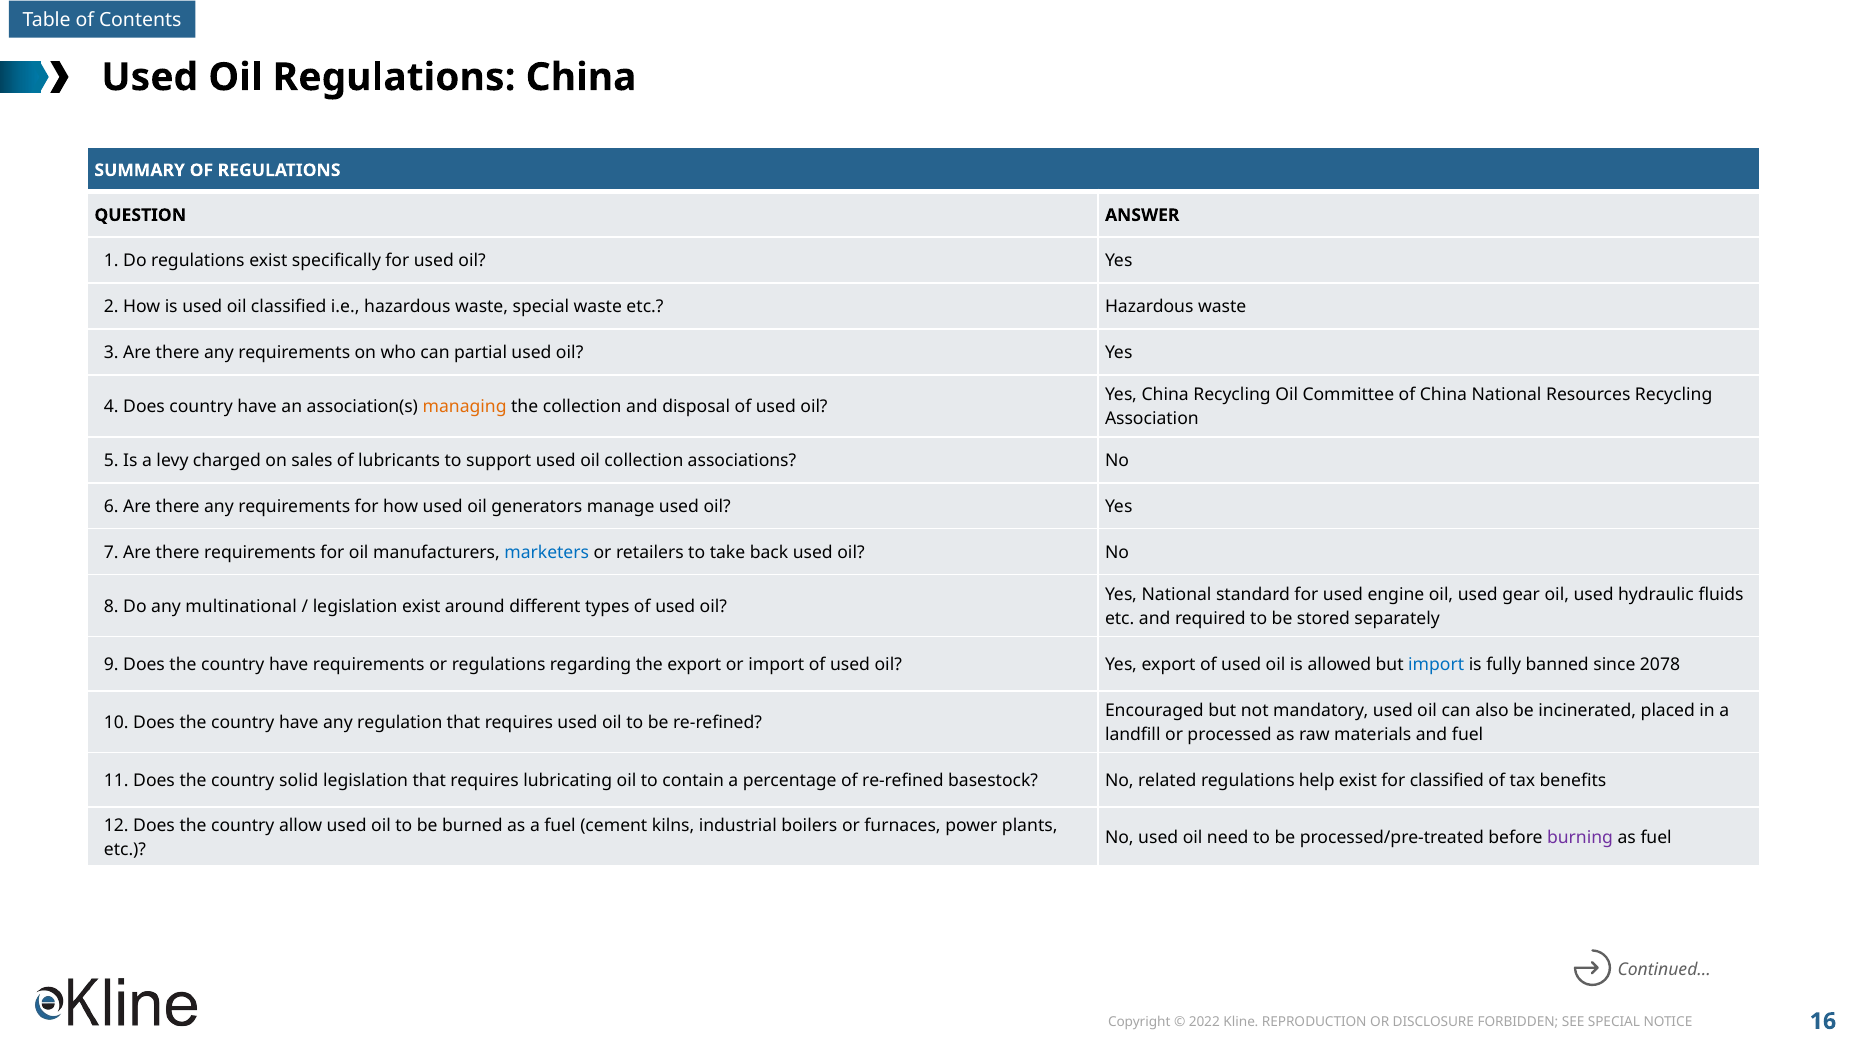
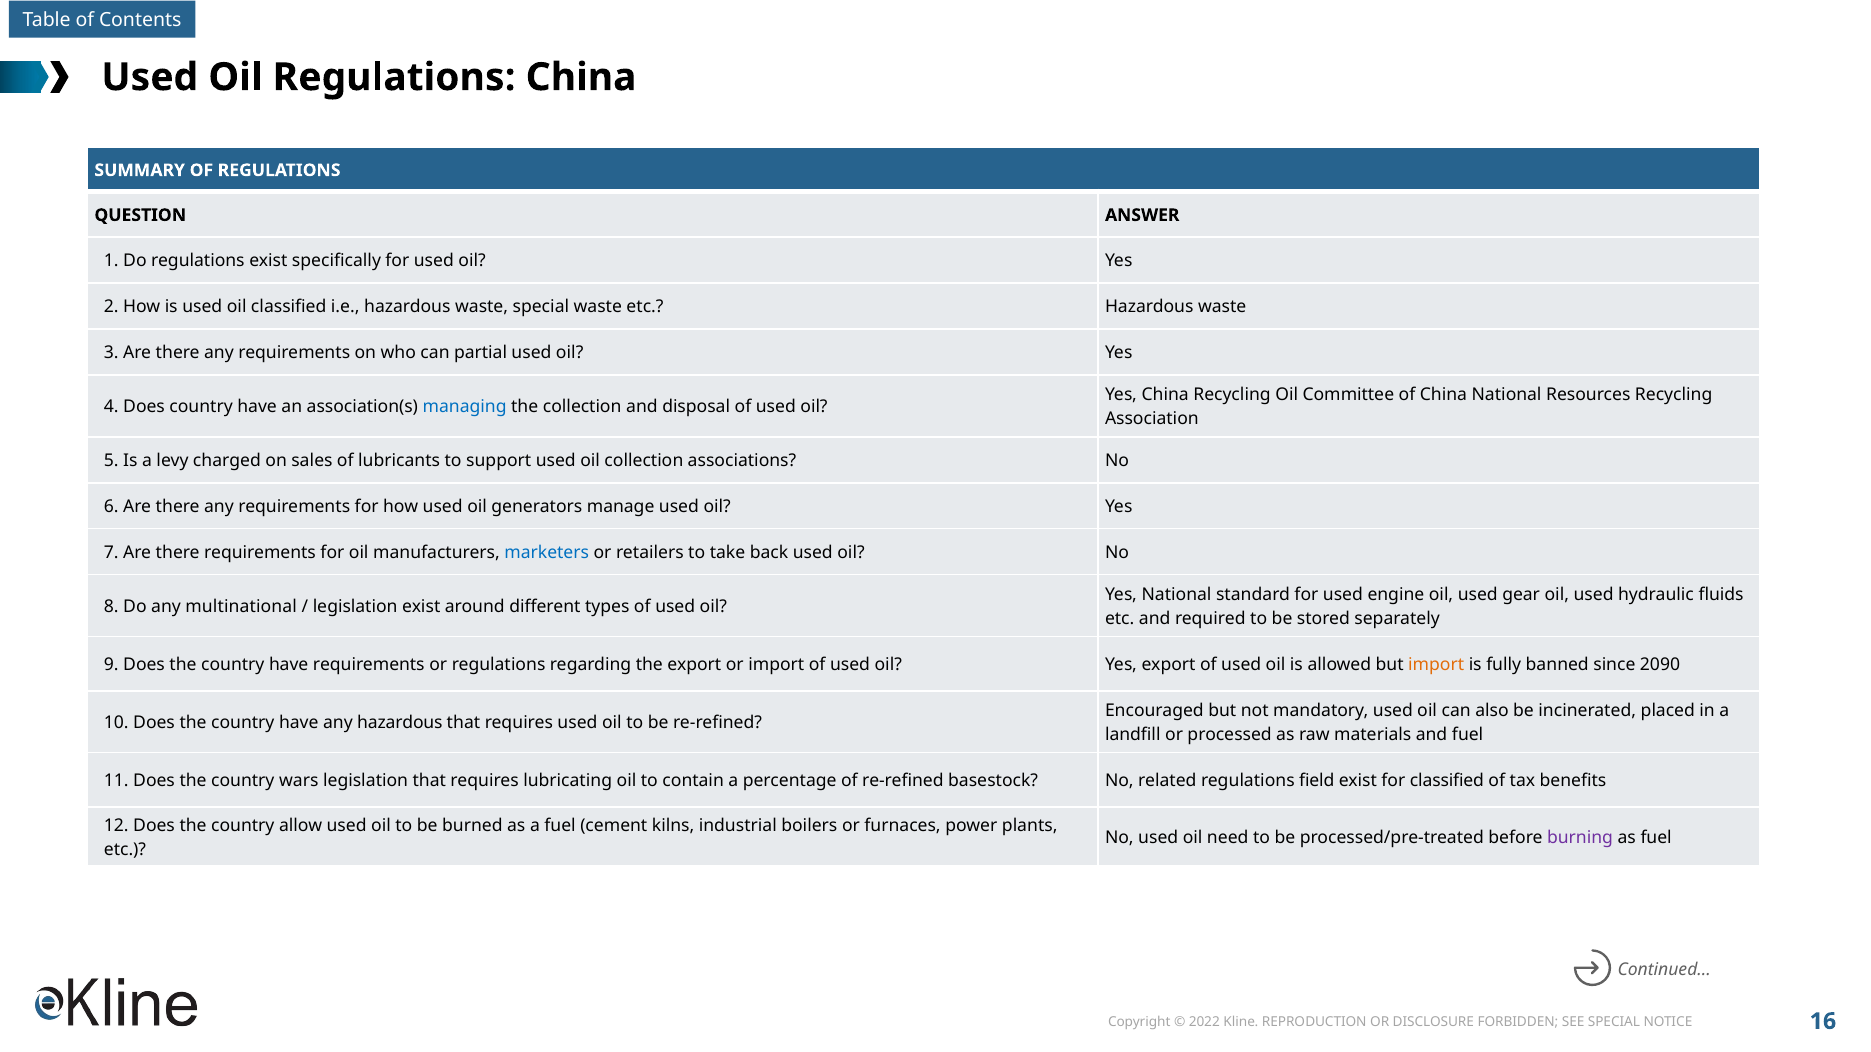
managing colour: orange -> blue
import at (1436, 665) colour: blue -> orange
2078: 2078 -> 2090
any regulation: regulation -> hazardous
solid: solid -> wars
help: help -> field
